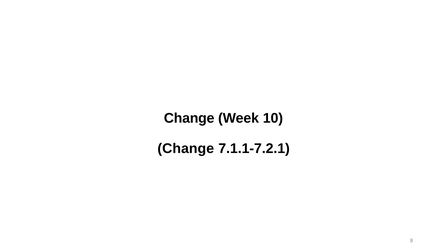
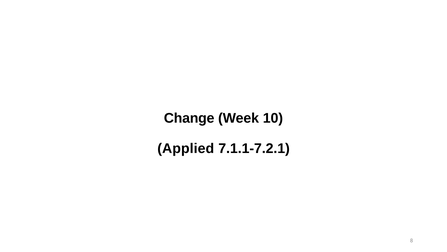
Change at (186, 148): Change -> Applied
